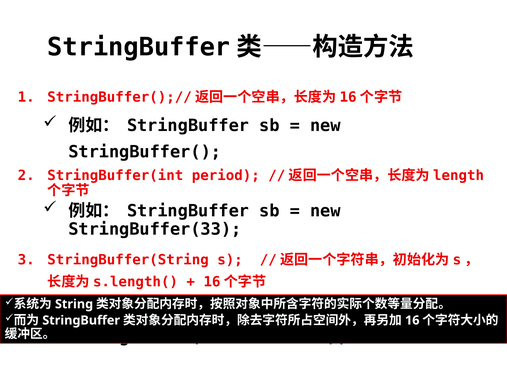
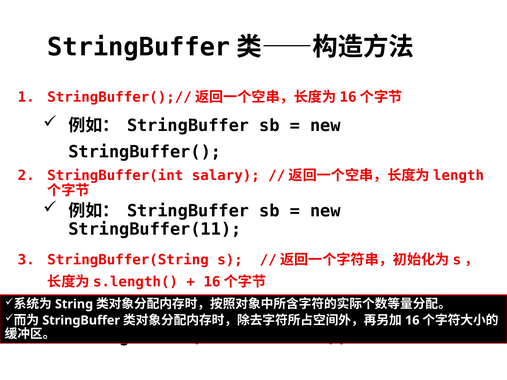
period: period -> salary
StringBuffer(33: StringBuffer(33 -> StringBuffer(11
